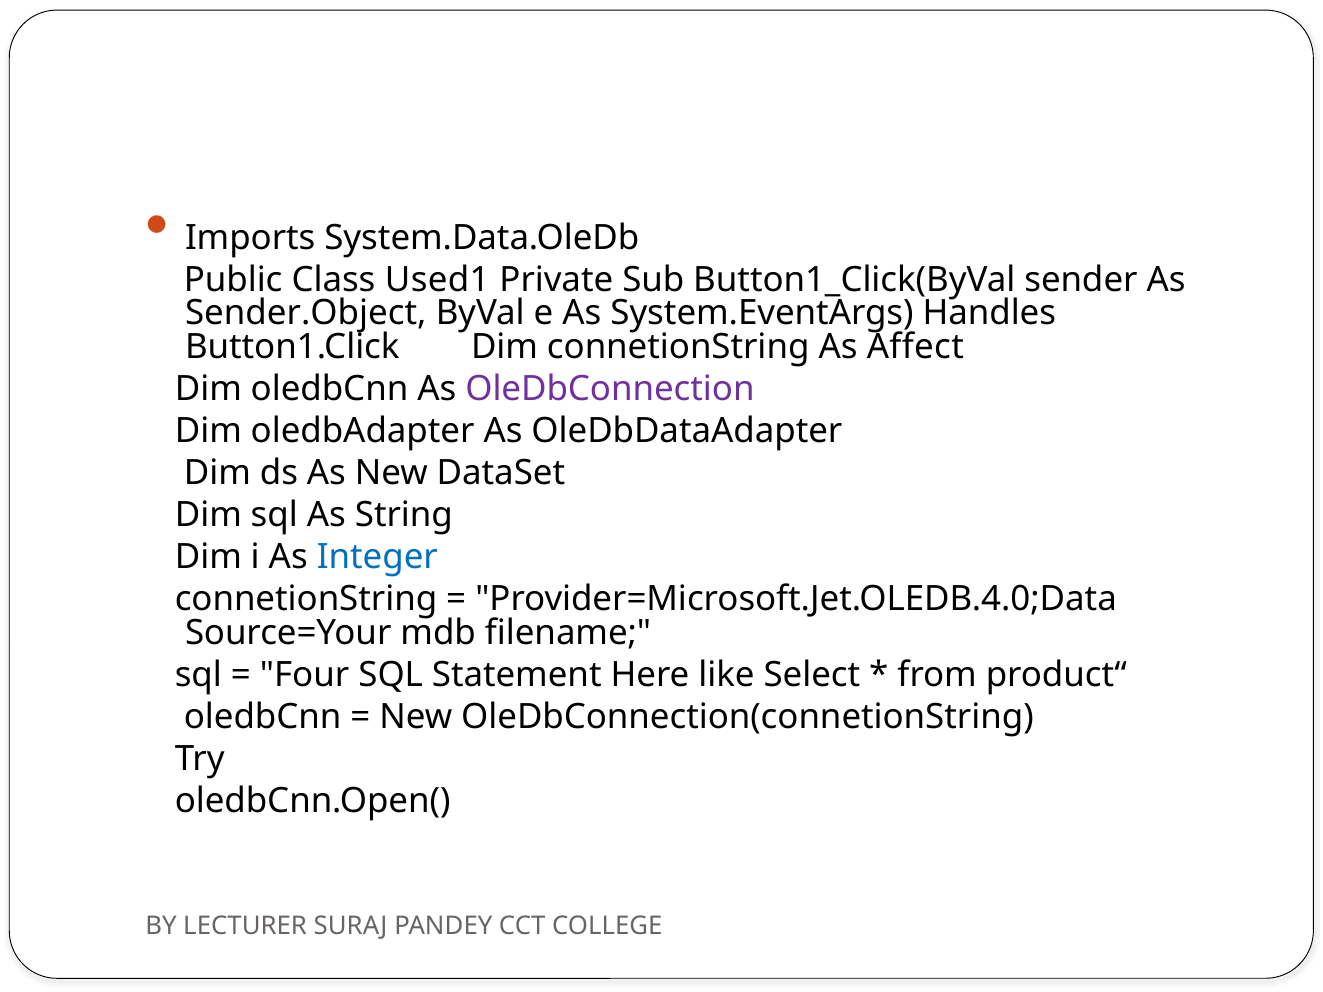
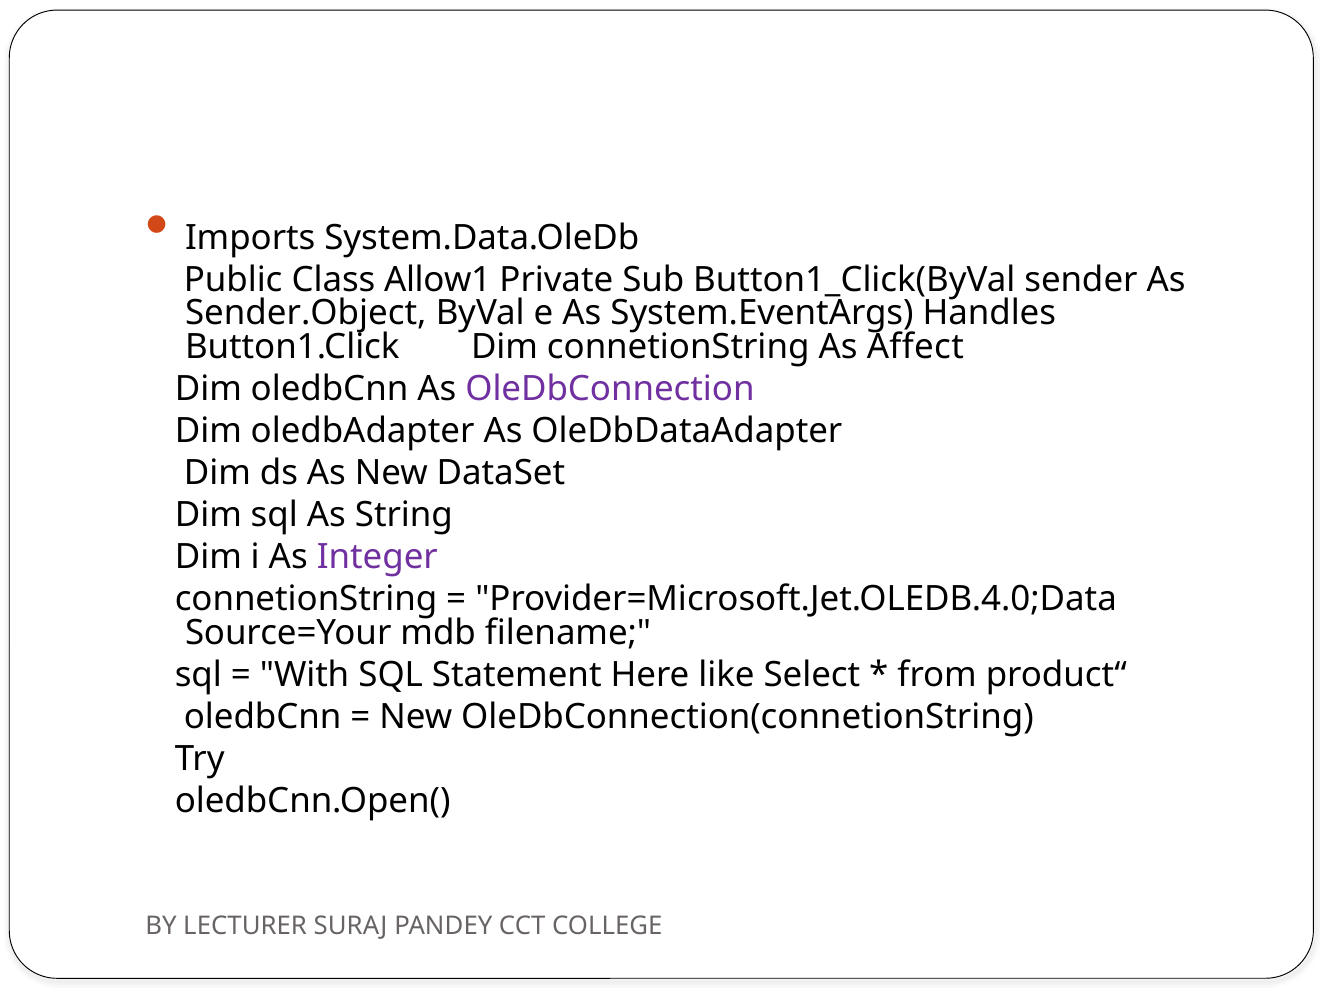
Used1: Used1 -> Allow1
Integer colour: blue -> purple
Four: Four -> With
